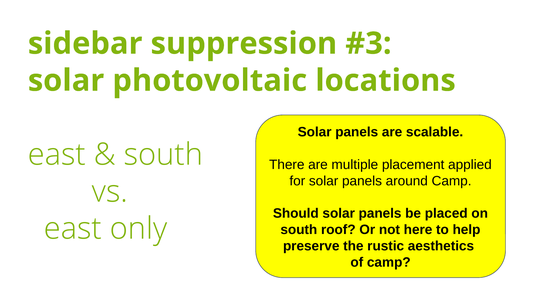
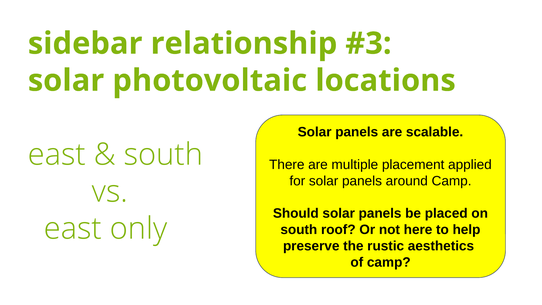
suppression: suppression -> relationship
